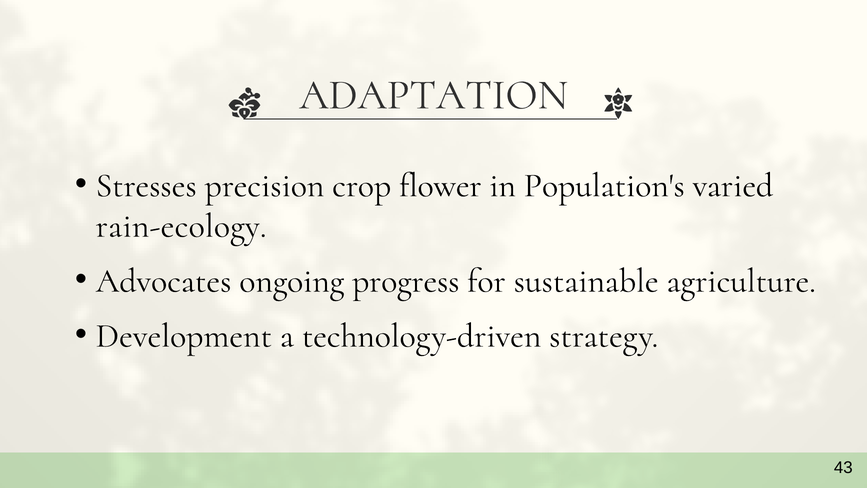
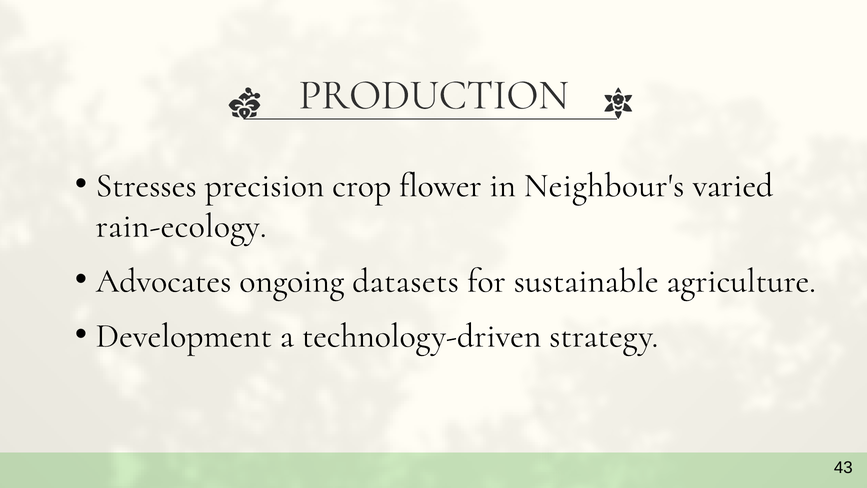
ADAPTATION: ADAPTATION -> PRODUCTION
Population's: Population's -> Neighbour's
progress: progress -> datasets
